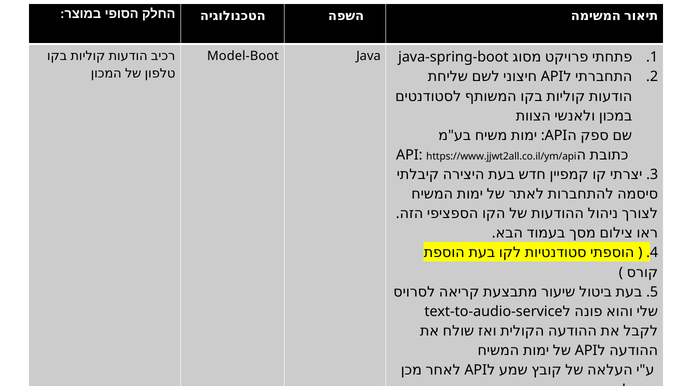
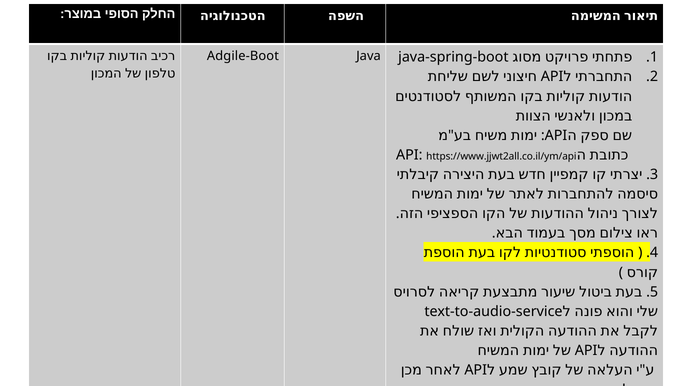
Model-Boot: Model-Boot -> Adgile-Boot
